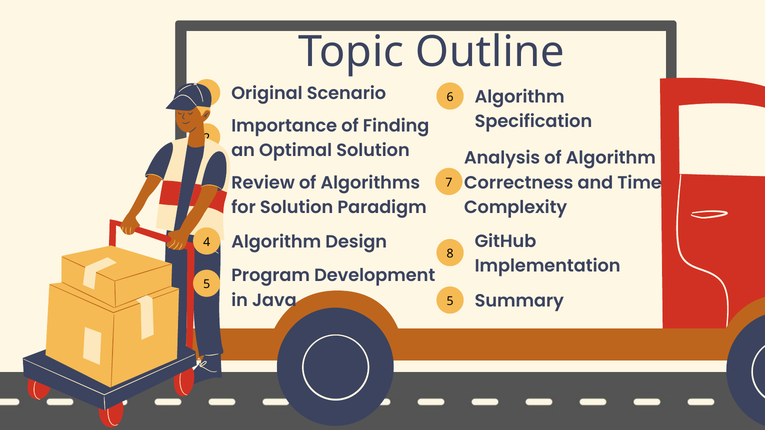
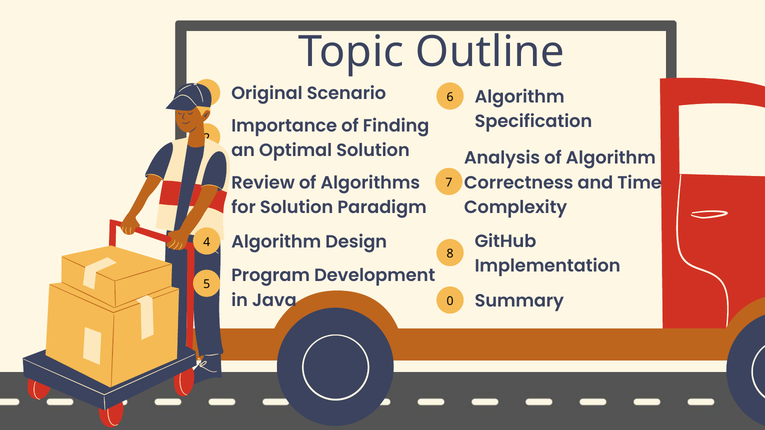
Java 5: 5 -> 0
